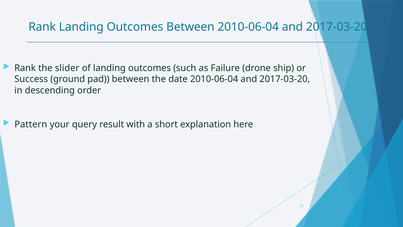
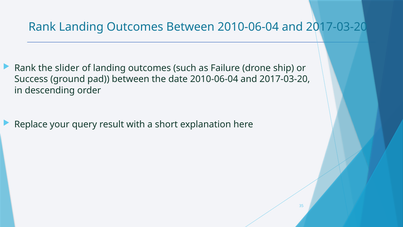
Pattern: Pattern -> Replace
